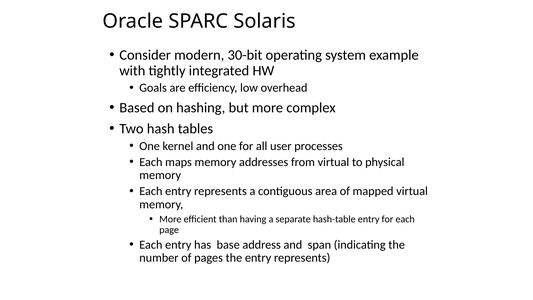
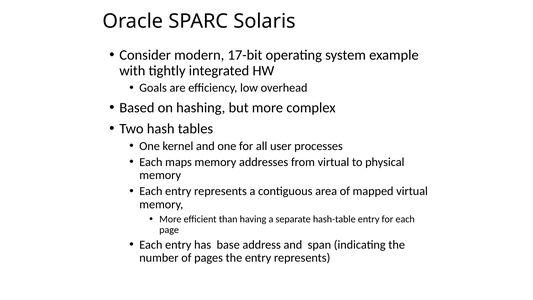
30-bit: 30-bit -> 17-bit
